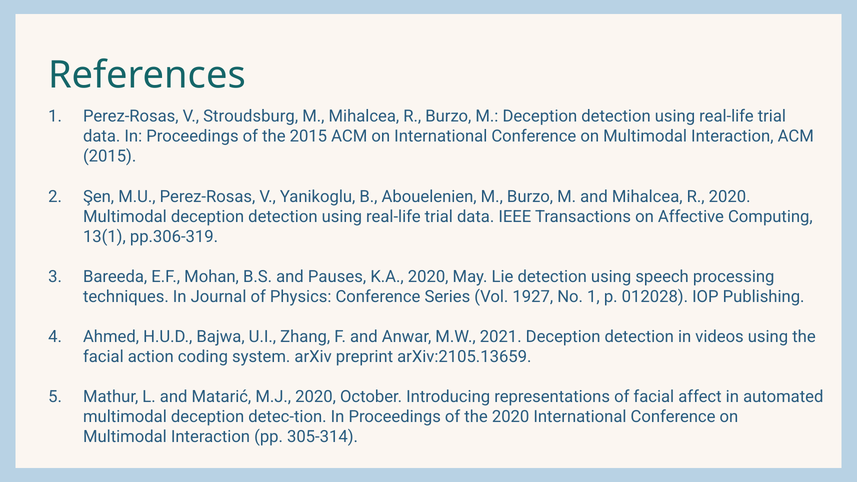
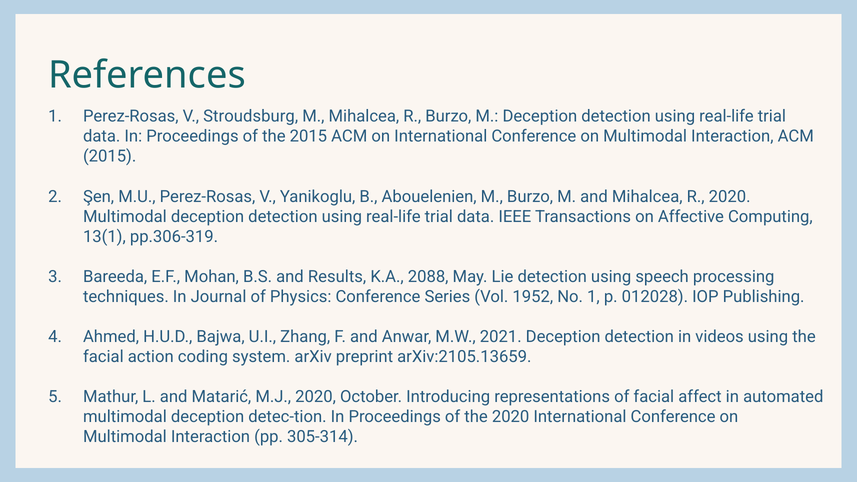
Pauses: Pauses -> Results
K.A 2020: 2020 -> 2088
1927: 1927 -> 1952
